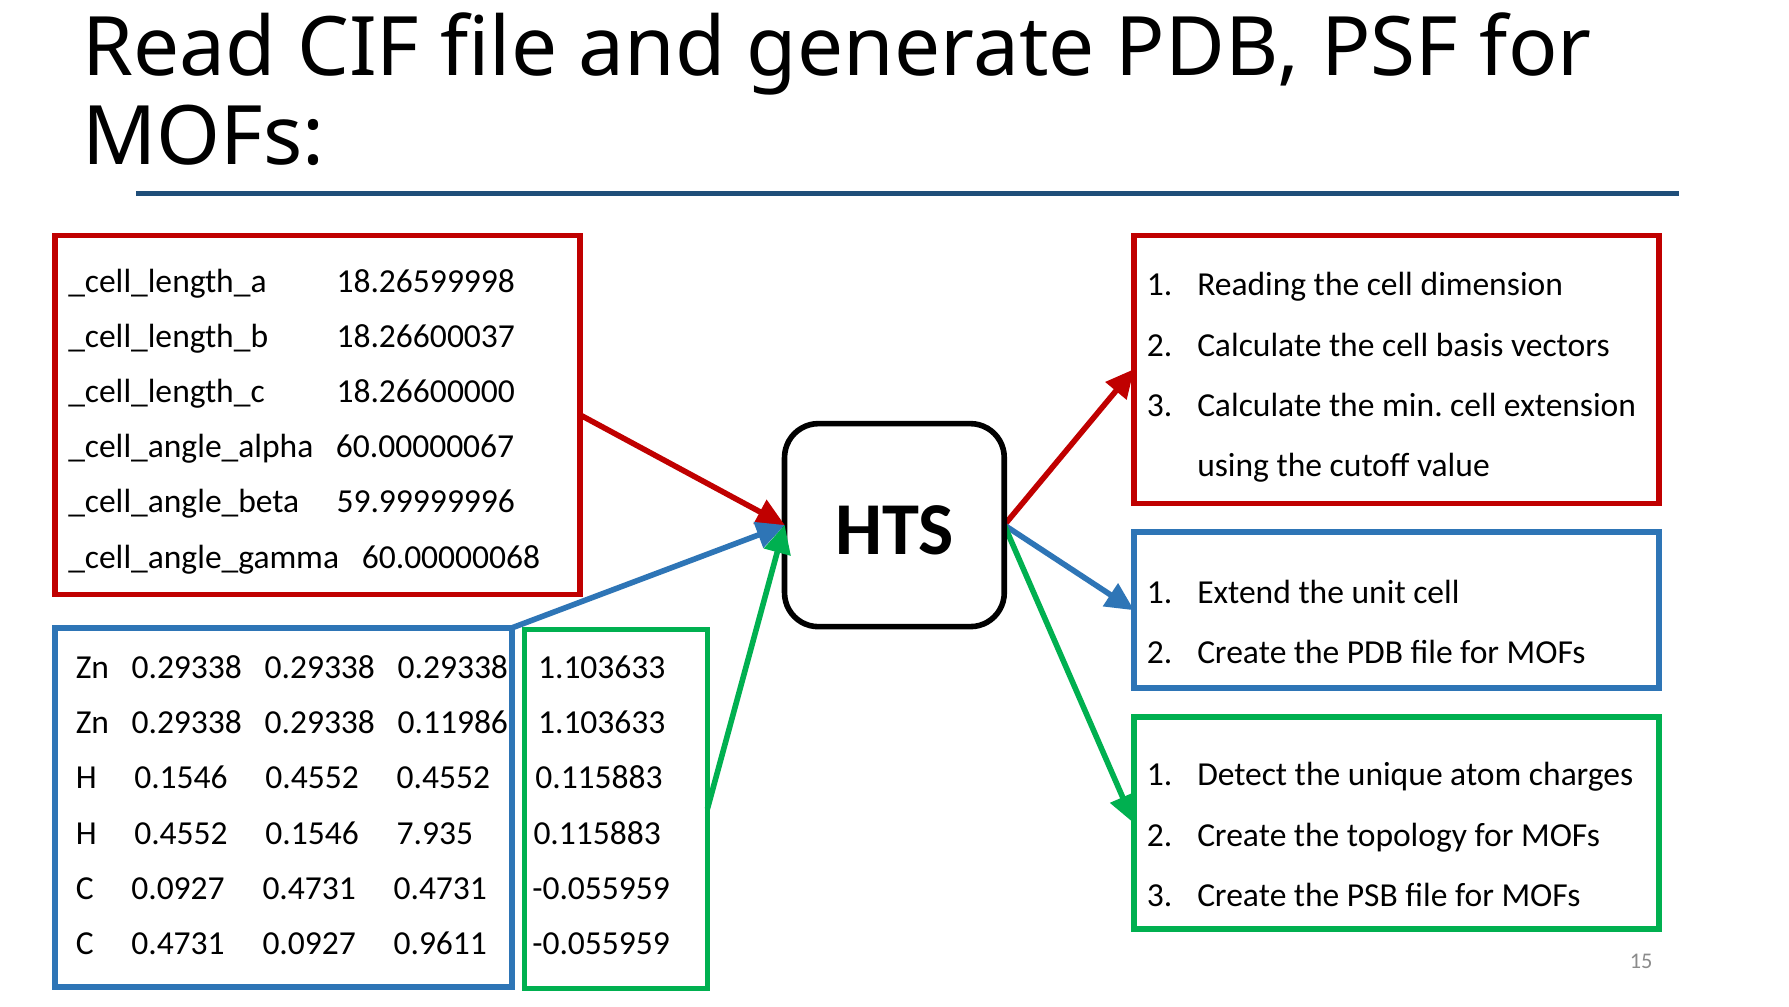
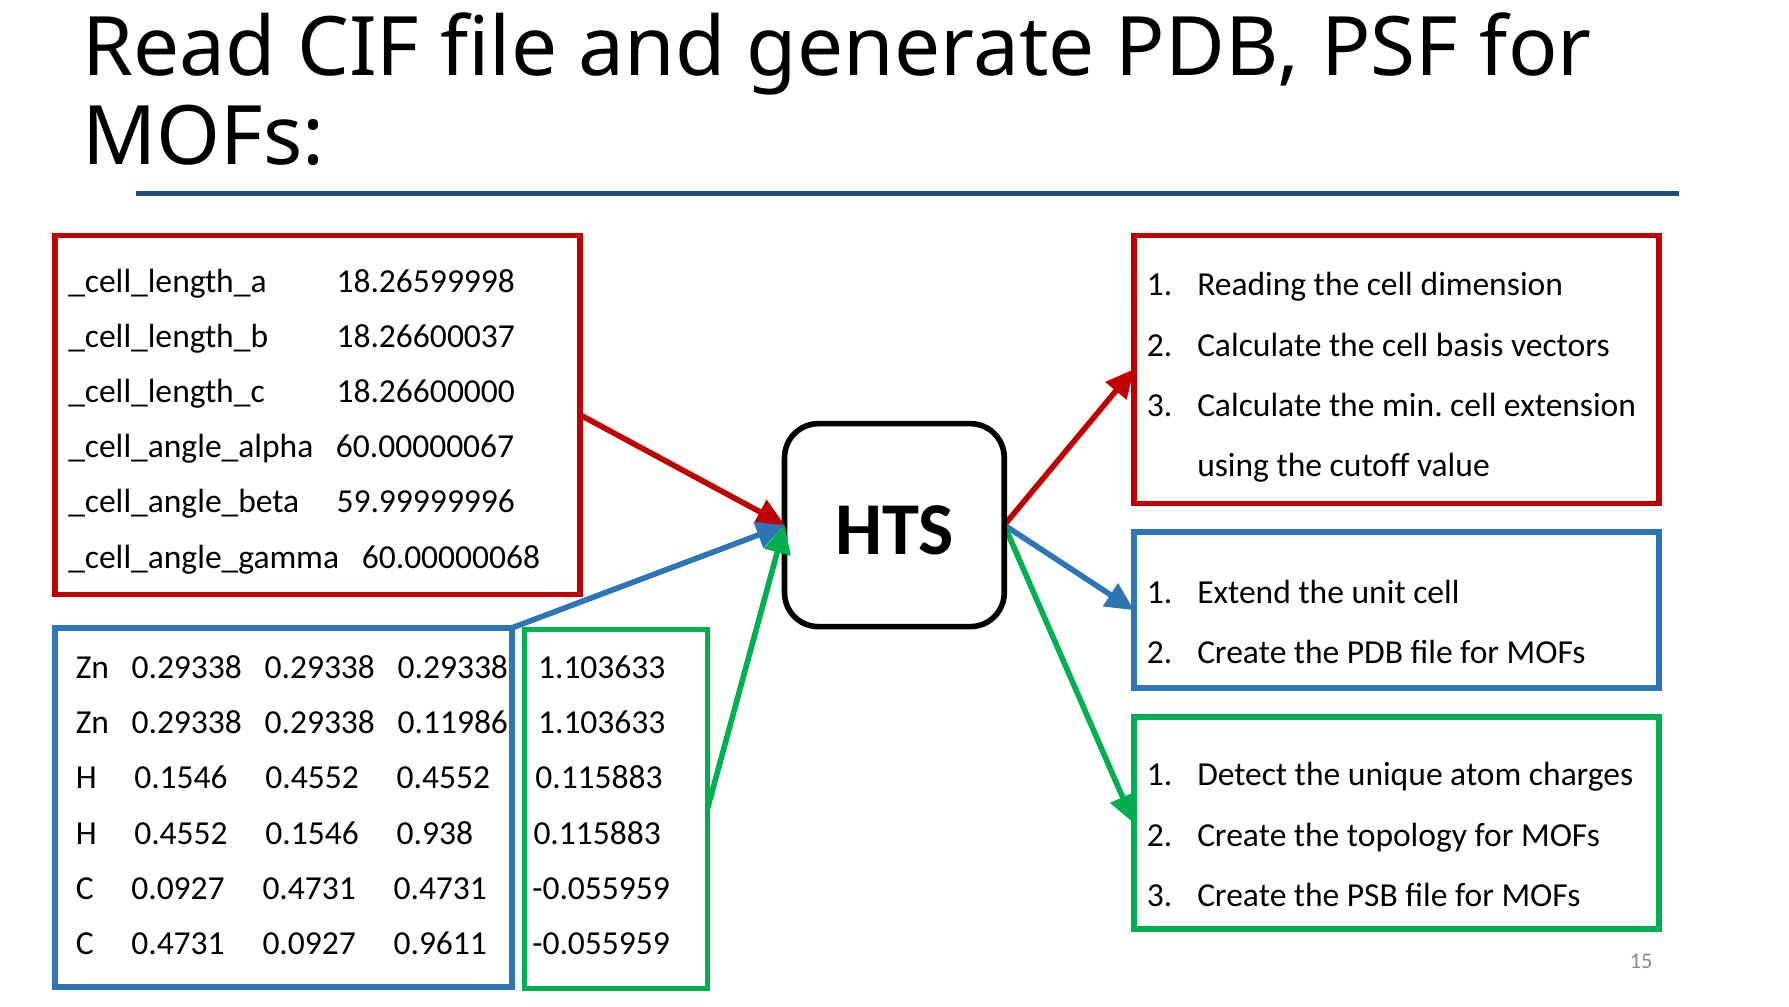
7.935: 7.935 -> 0.938
